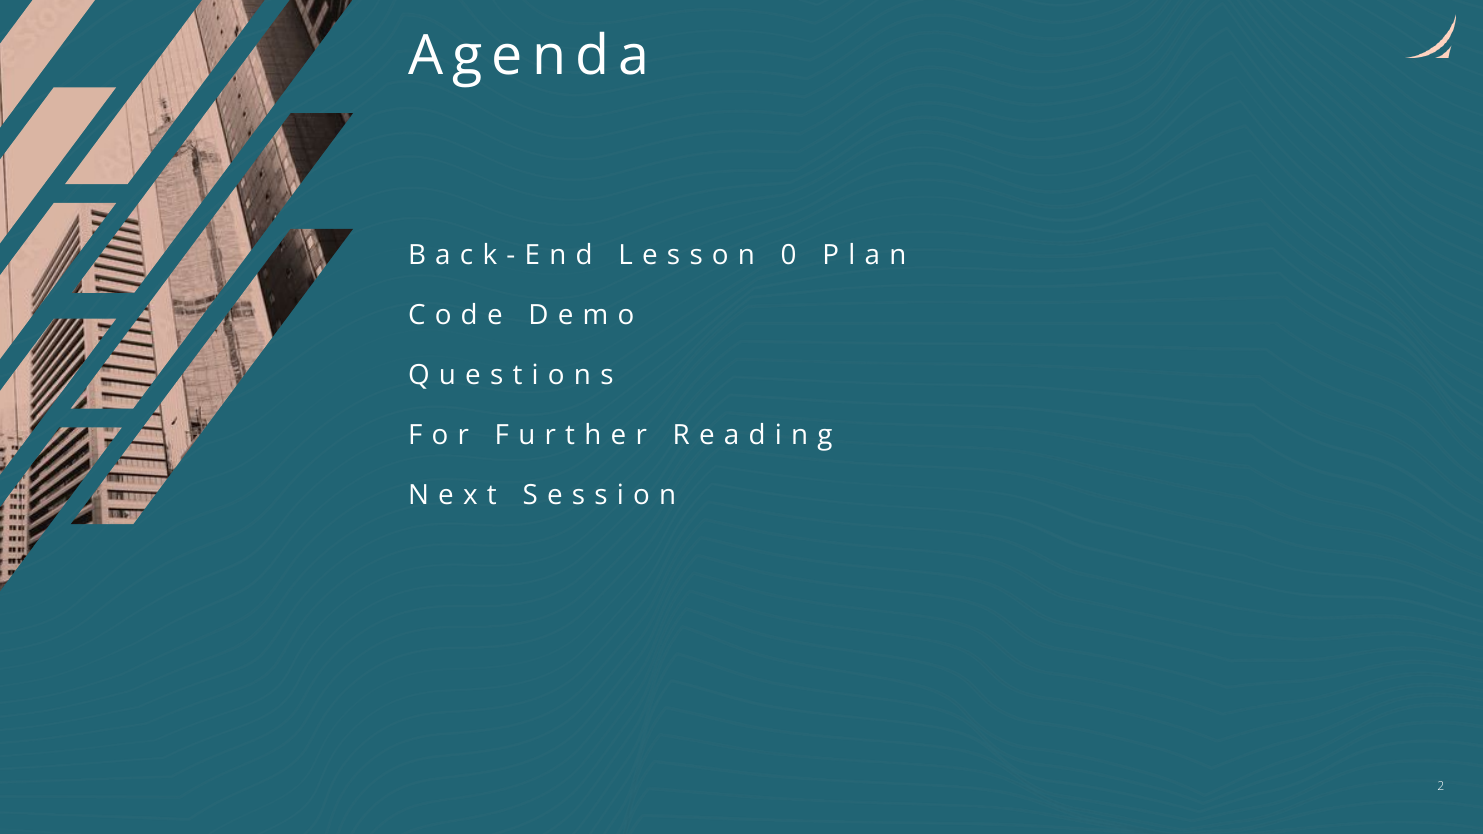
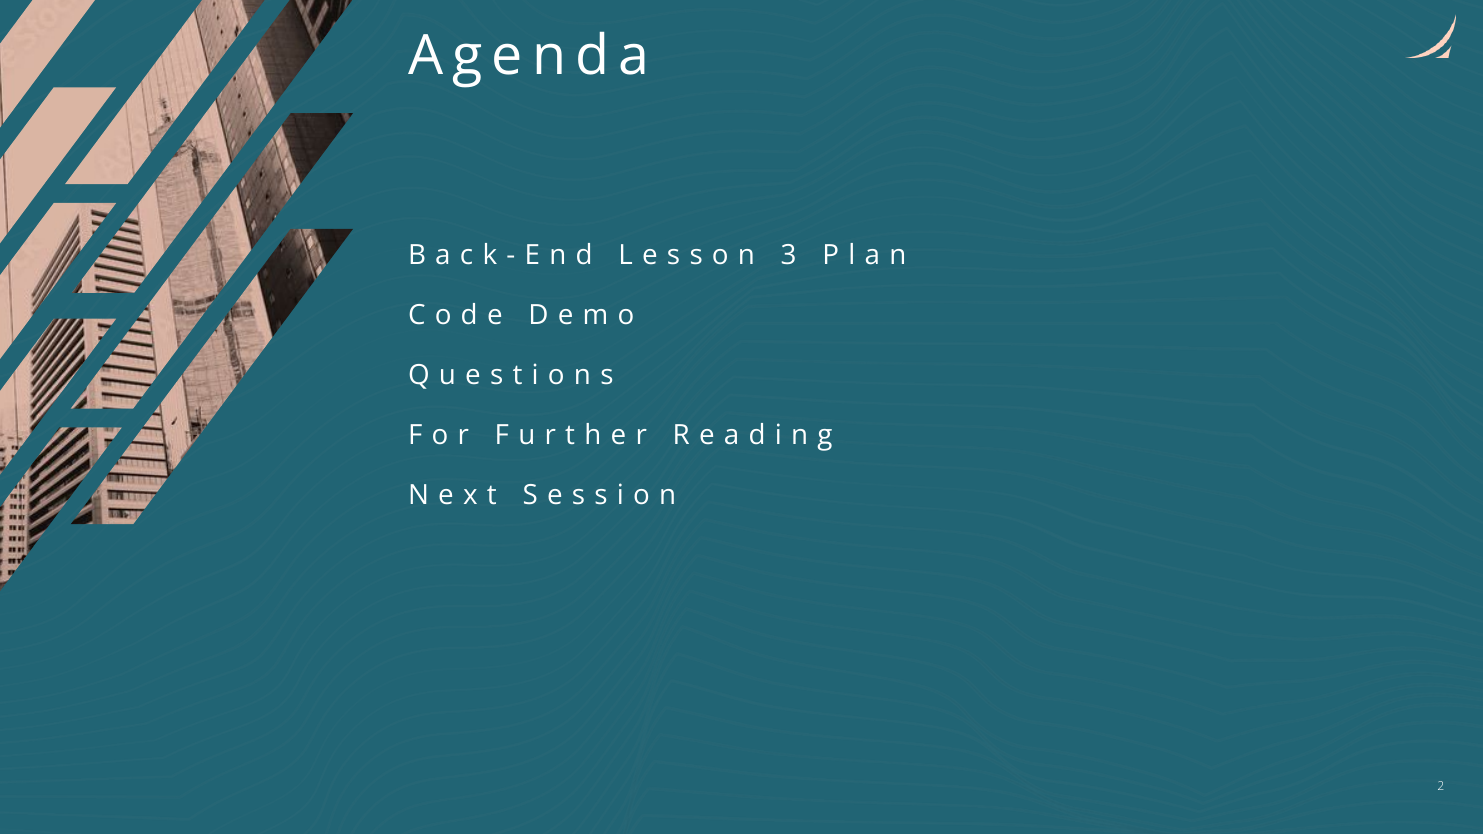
0: 0 -> 3
